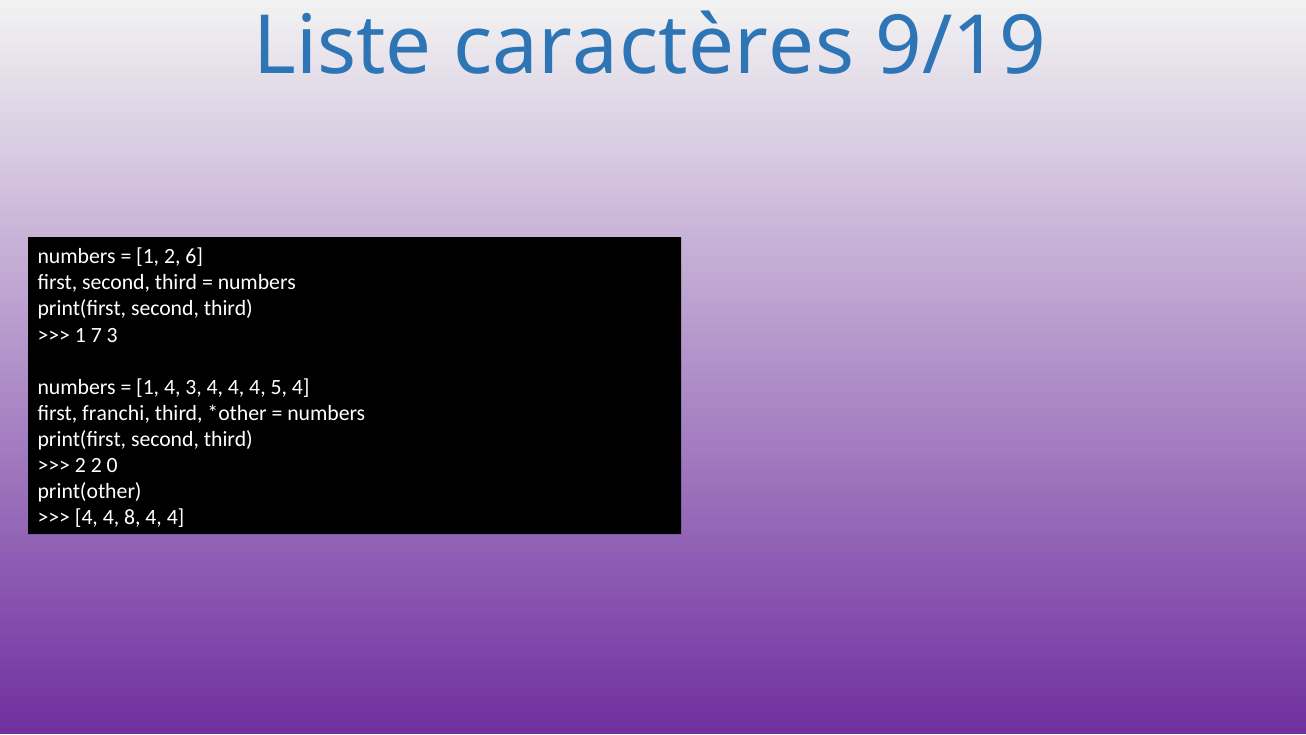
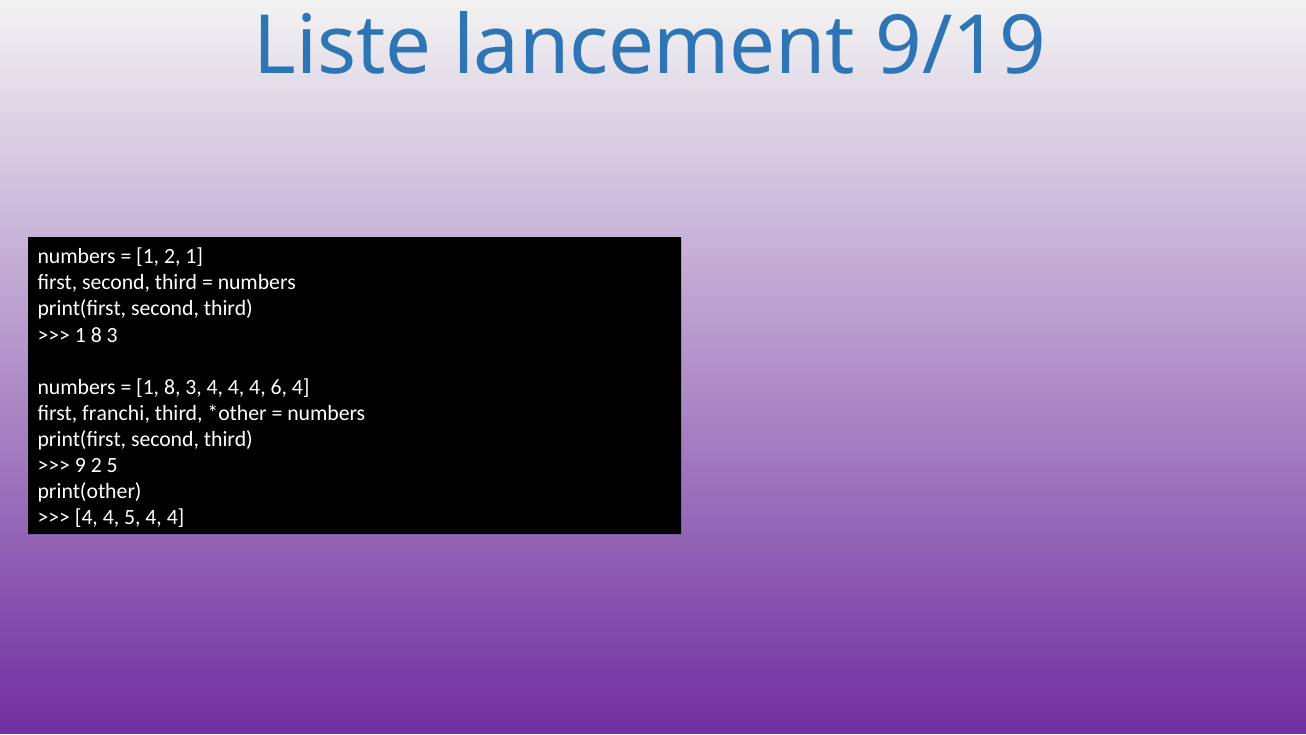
caractères: caractères -> lancement
2 6: 6 -> 1
7 at (96, 335): 7 -> 8
4 at (172, 387): 4 -> 8
5: 5 -> 6
2 at (80, 465): 2 -> 9
2 0: 0 -> 5
4 8: 8 -> 5
